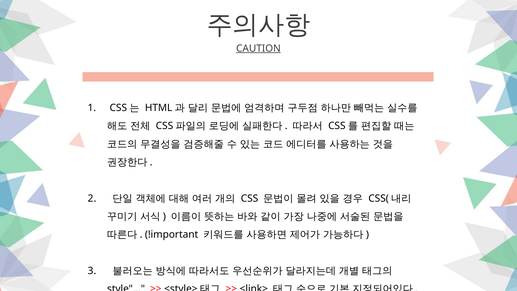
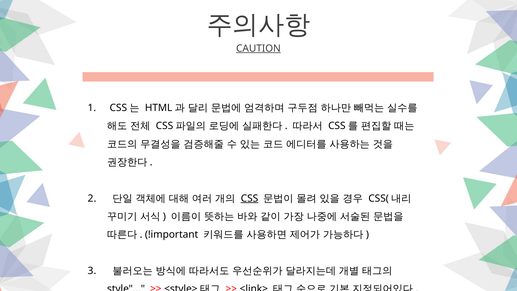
CSS underline: none -> present
